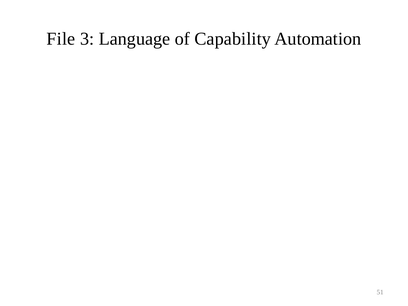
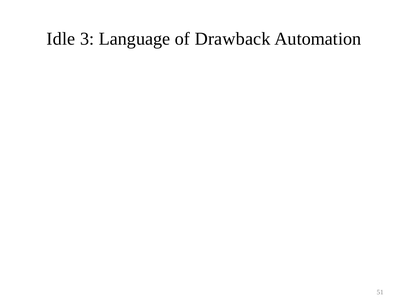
File: File -> Idle
Capability: Capability -> Drawback
